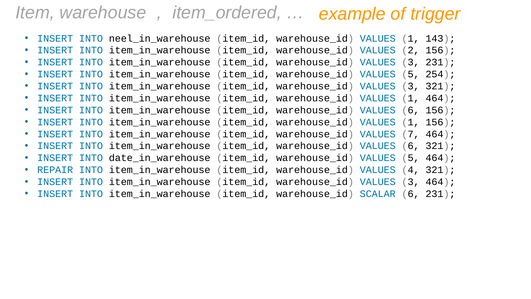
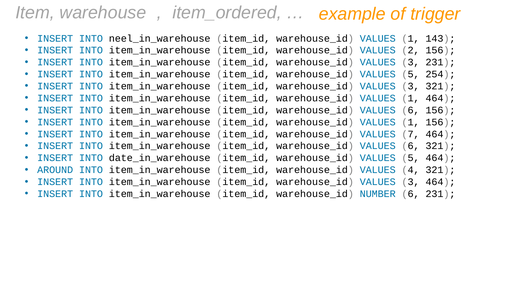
REPAIR: REPAIR -> AROUND
SCALAR: SCALAR -> NUMBER
